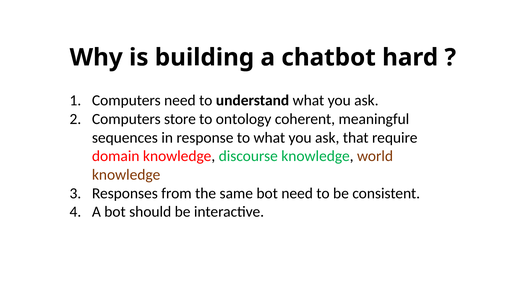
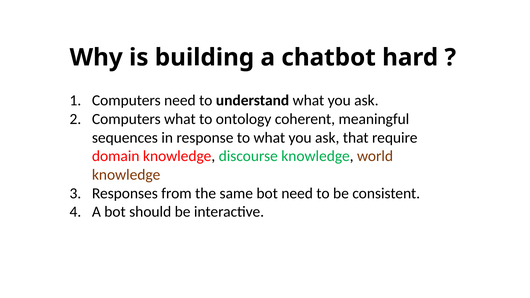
Computers store: store -> what
